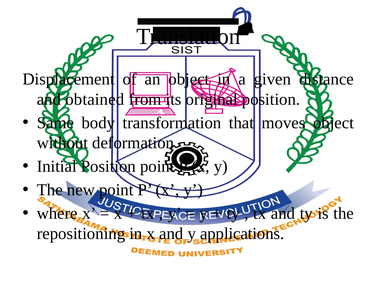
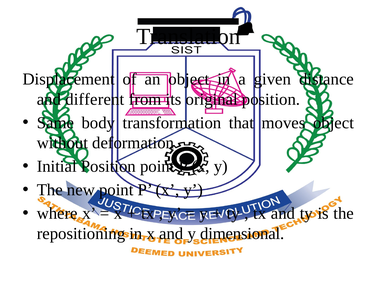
obtained: obtained -> different
applications: applications -> dimensional
